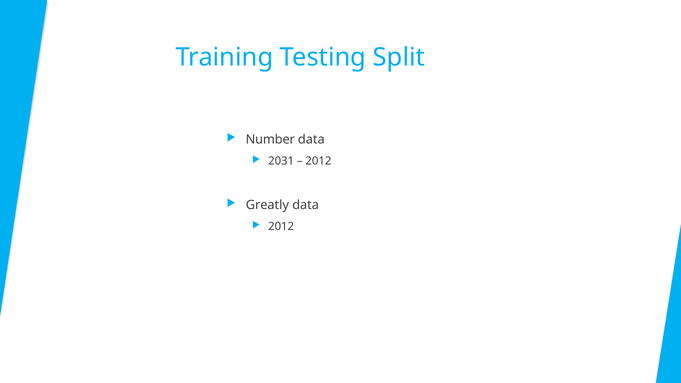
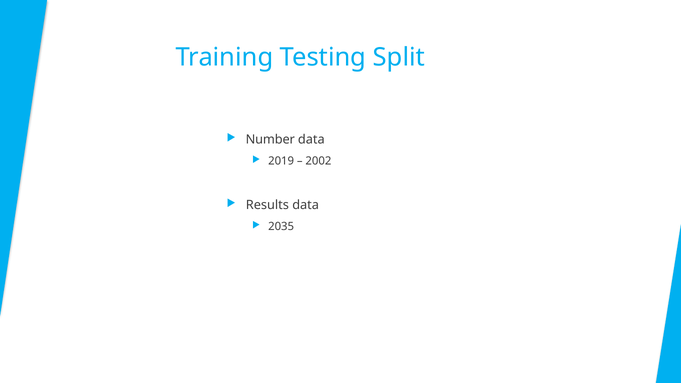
2031: 2031 -> 2019
2012 at (318, 161): 2012 -> 2002
Greatly: Greatly -> Results
2012 at (281, 227): 2012 -> 2035
